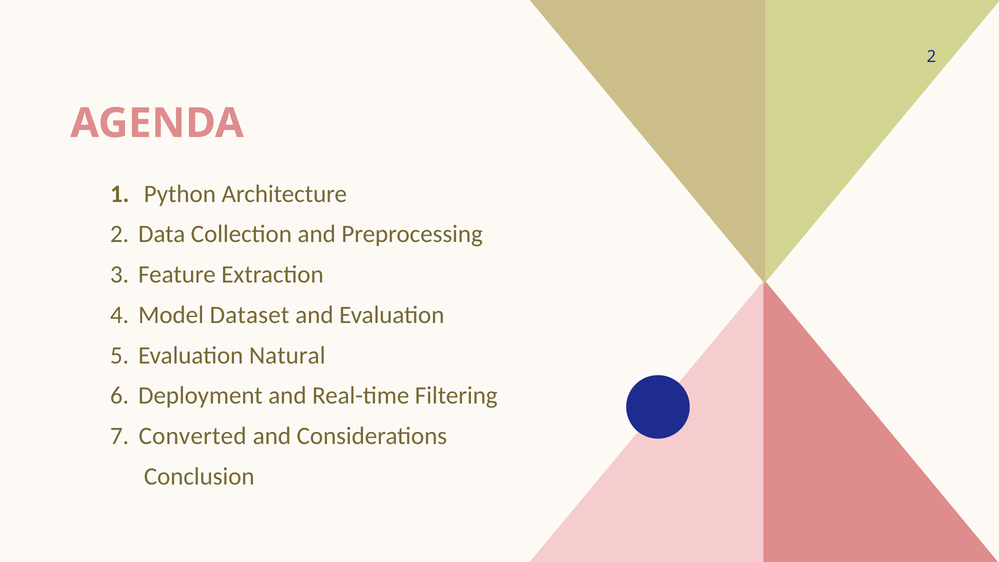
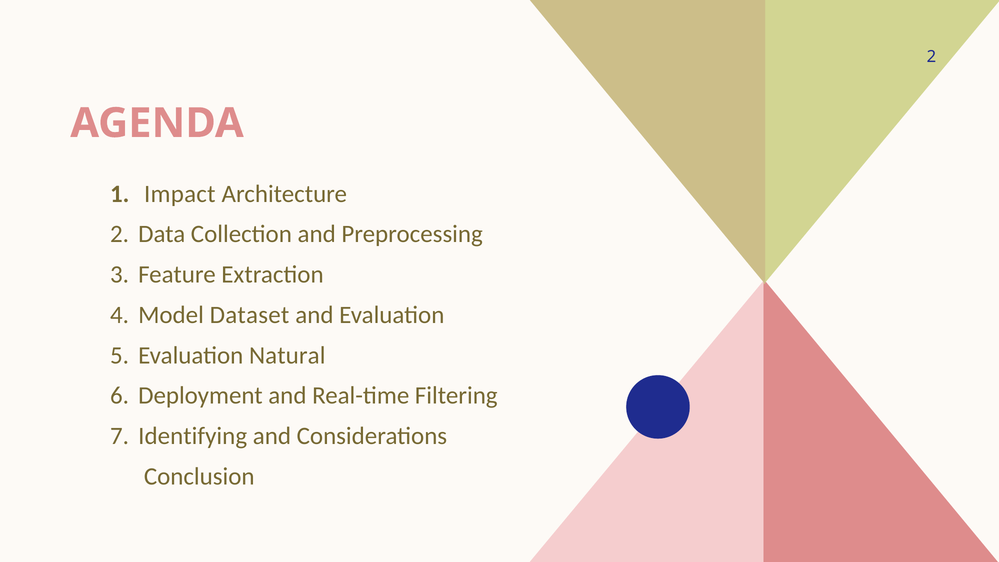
Python: Python -> Impact
Converted: Converted -> Identifying
